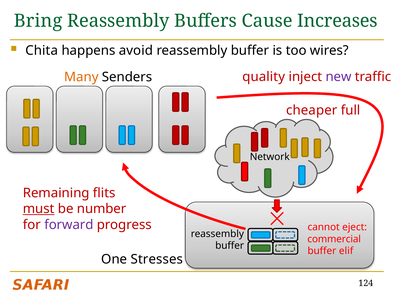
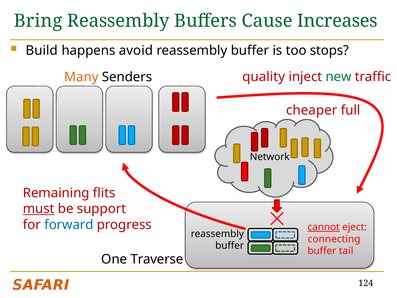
Chita: Chita -> Build
wires: wires -> stops
new colour: purple -> green
number: number -> support
forward colour: purple -> blue
cannot underline: none -> present
commercial: commercial -> connecting
elif: elif -> tail
Stresses: Stresses -> Traverse
